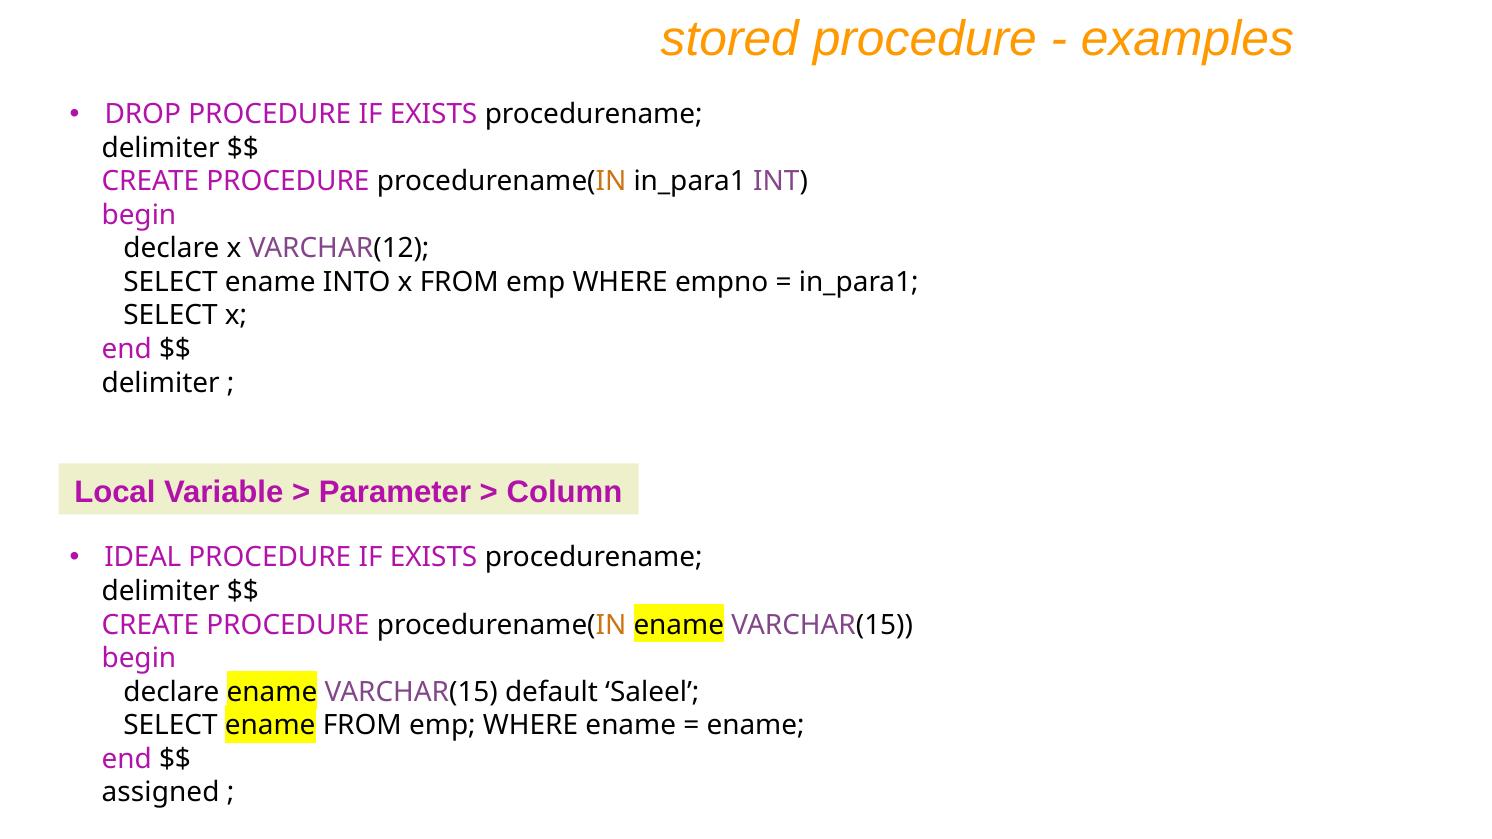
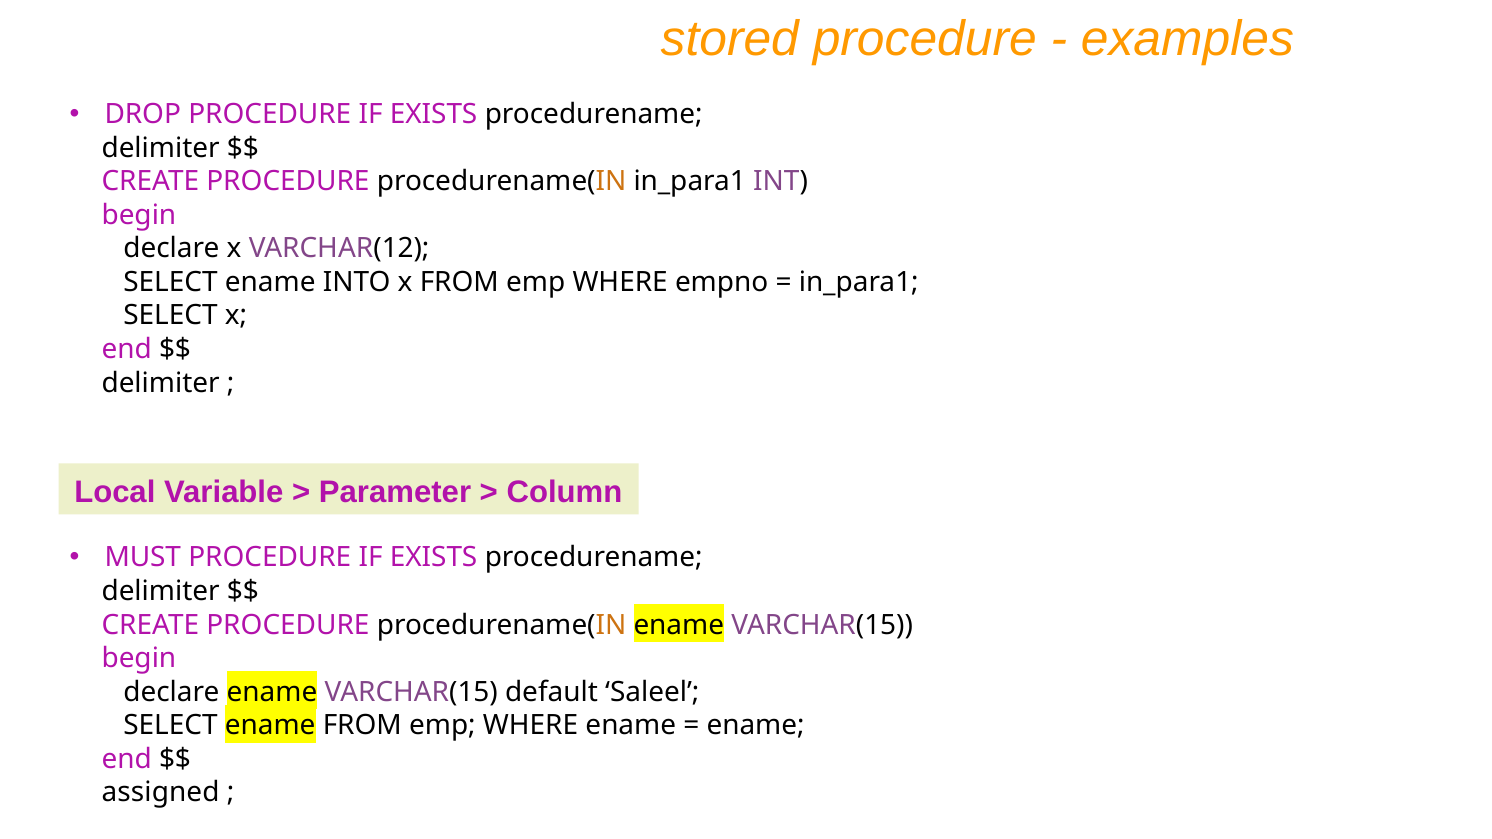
IDEAL: IDEAL -> MUST
